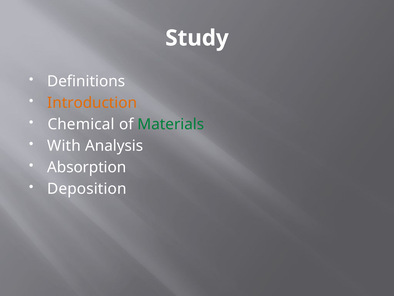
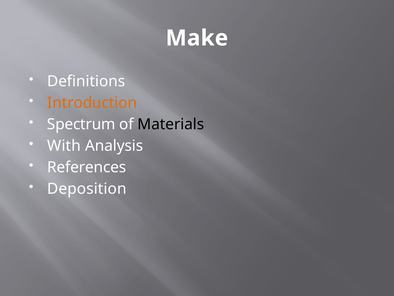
Study: Study -> Make
Chemical: Chemical -> Spectrum
Materials colour: green -> black
Absorption: Absorption -> References
